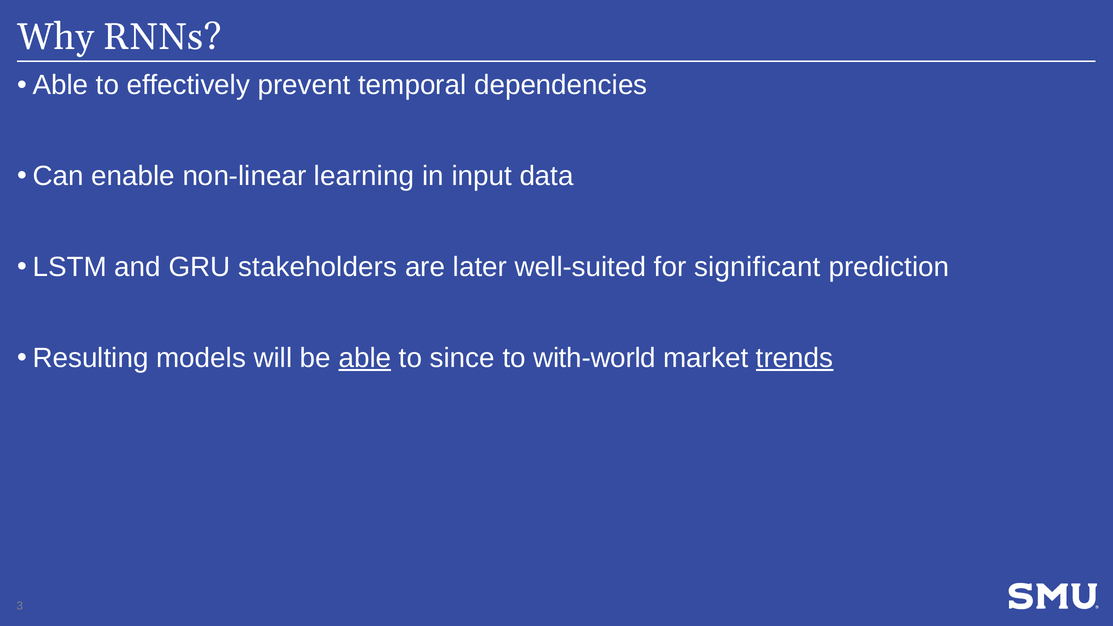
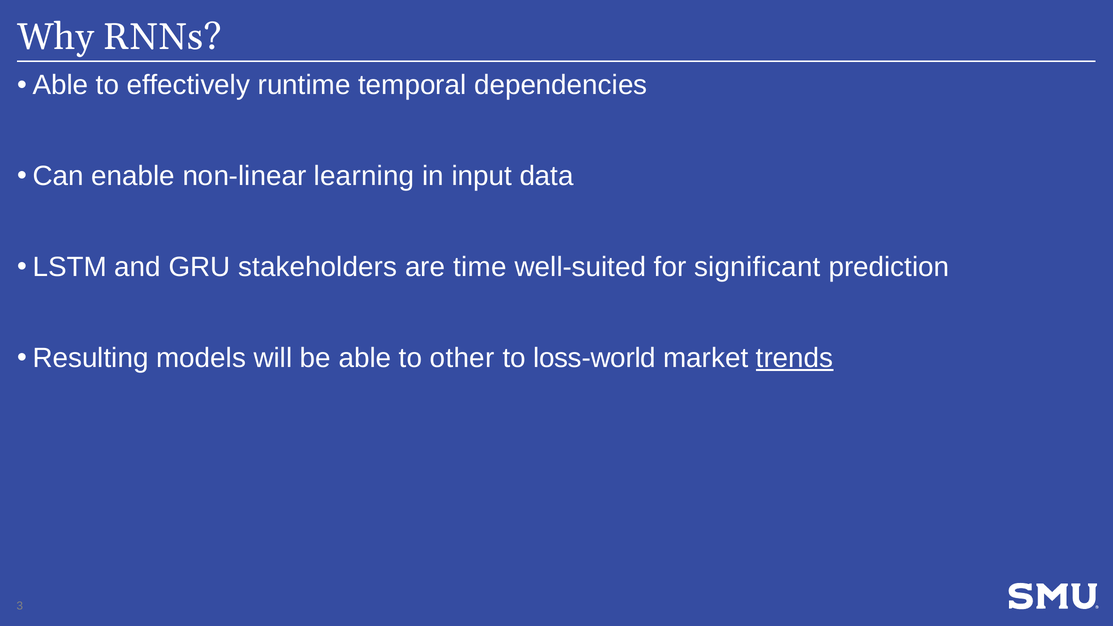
prevent: prevent -> runtime
later: later -> time
able at (365, 358) underline: present -> none
since: since -> other
with-world: with-world -> loss-world
